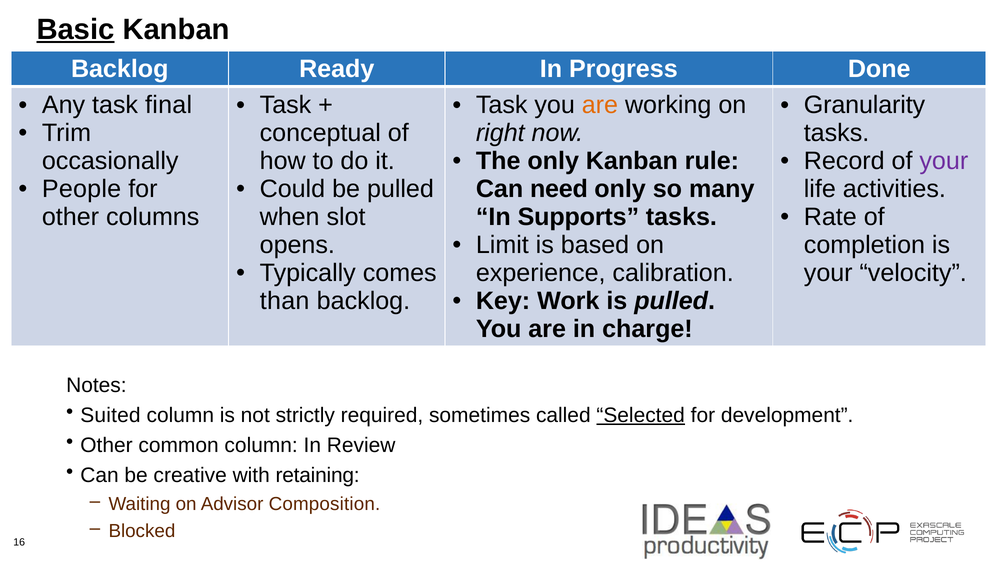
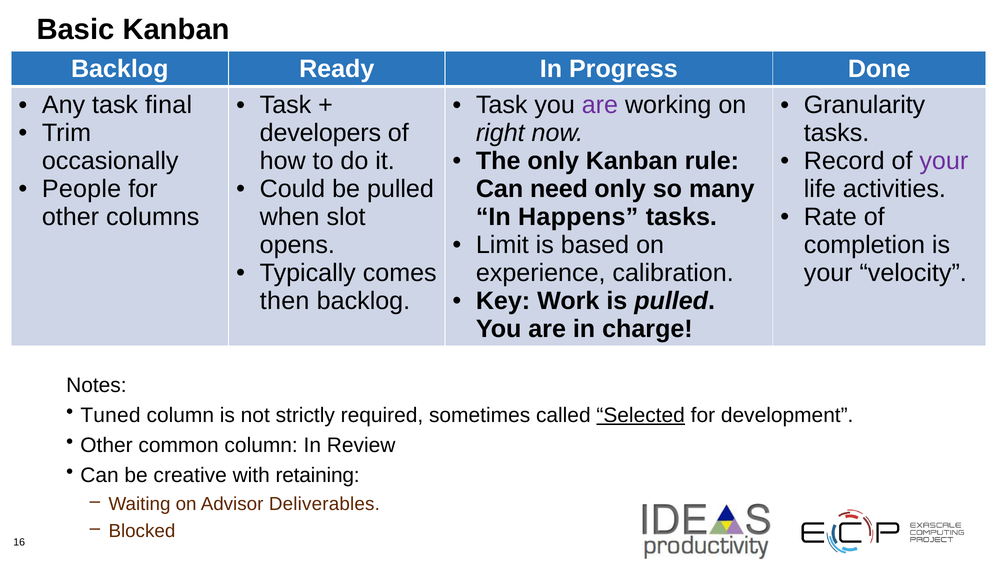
Basic underline: present -> none
are at (600, 105) colour: orange -> purple
conceptual: conceptual -> developers
Supports: Supports -> Happens
than: than -> then
Suited: Suited -> Tuned
Composition: Composition -> Deliverables
